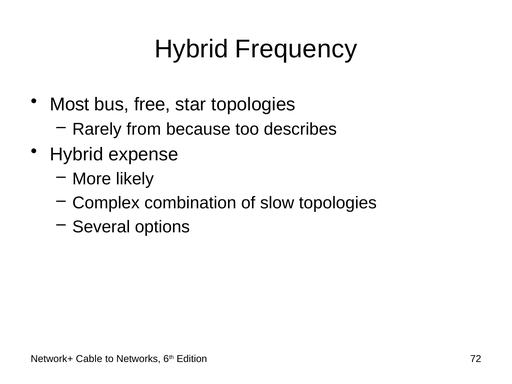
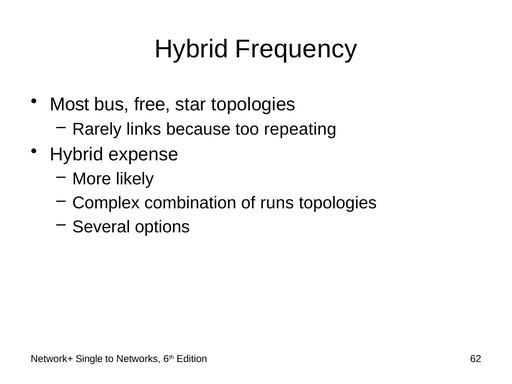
from: from -> links
describes: describes -> repeating
slow: slow -> runs
Cable: Cable -> Single
72: 72 -> 62
